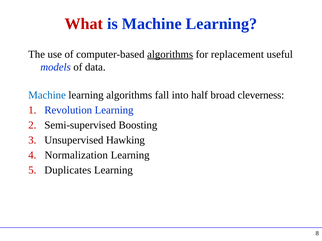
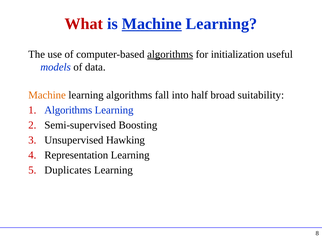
Machine at (152, 24) underline: none -> present
replacement: replacement -> initialization
Machine at (47, 95) colour: blue -> orange
cleverness: cleverness -> suitability
Revolution at (68, 110): Revolution -> Algorithms
Normalization: Normalization -> Representation
